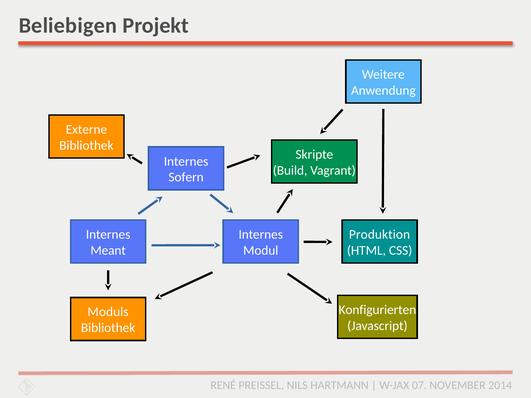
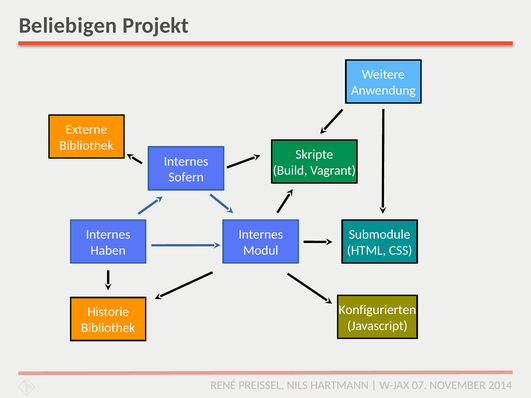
Produktion: Produktion -> Submodule
Meant: Meant -> Haben
Moduls: Moduls -> Historie
